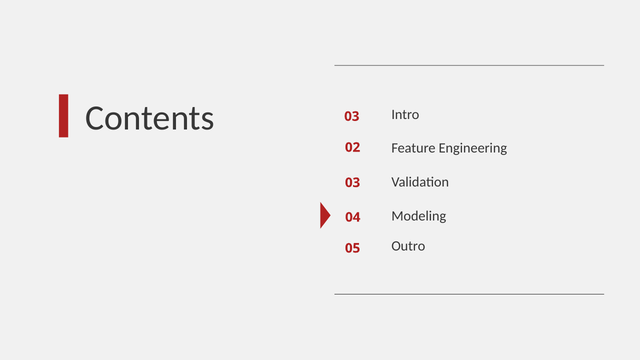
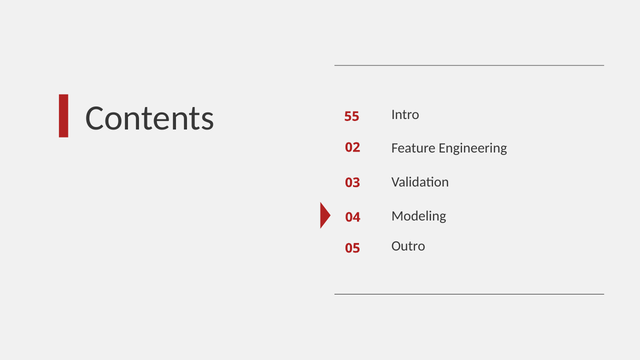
Contents 03: 03 -> 55
